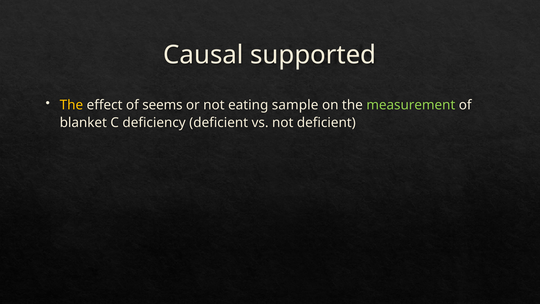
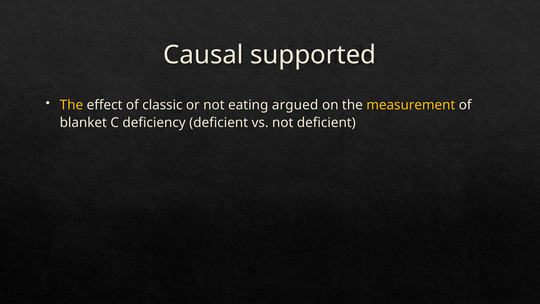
seems: seems -> classic
sample: sample -> argued
measurement colour: light green -> yellow
